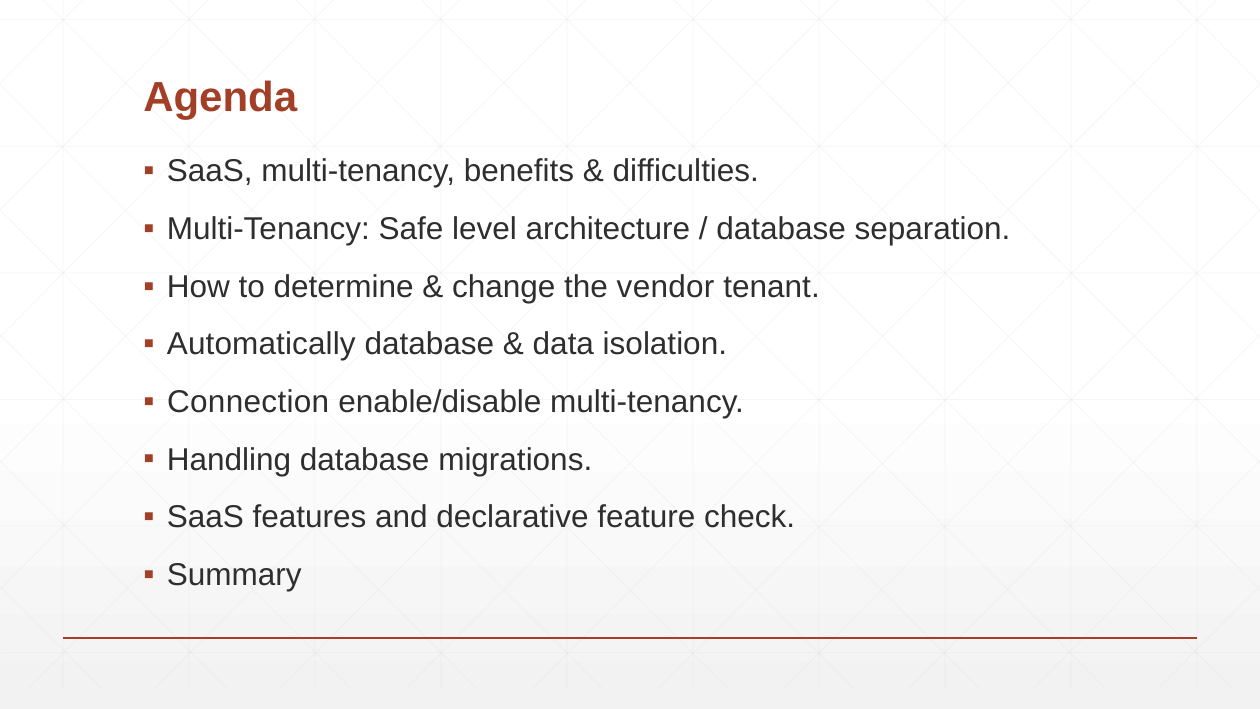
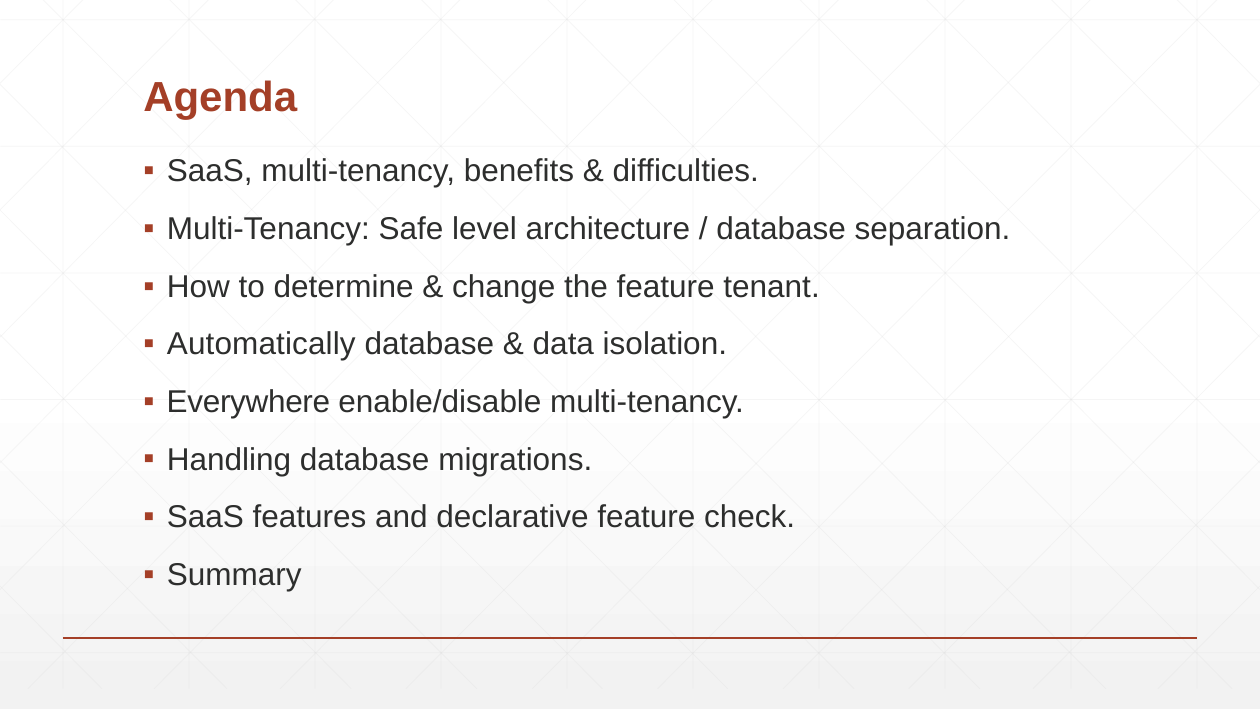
the vendor: vendor -> feature
Connection: Connection -> Everywhere
